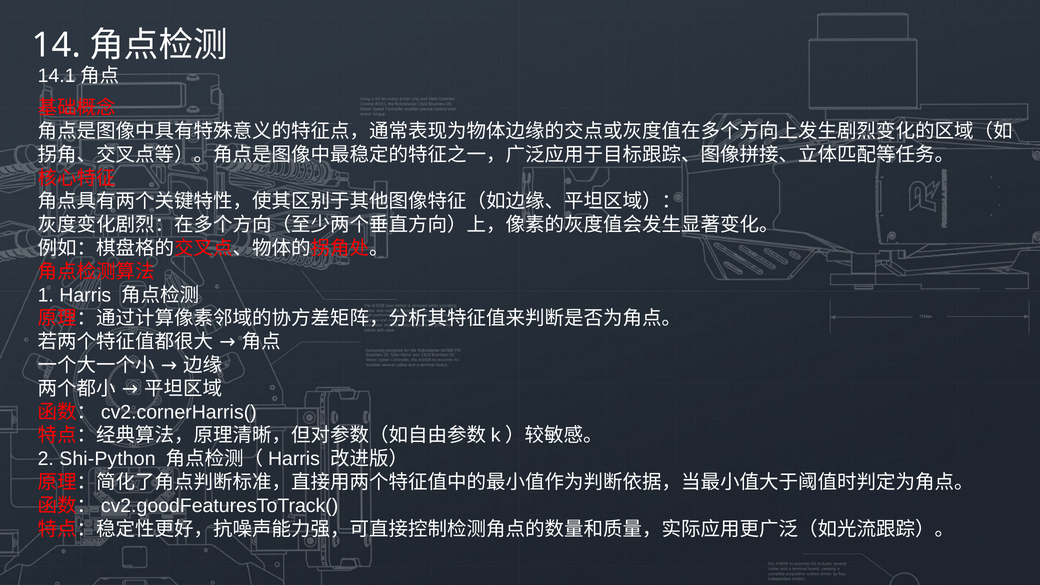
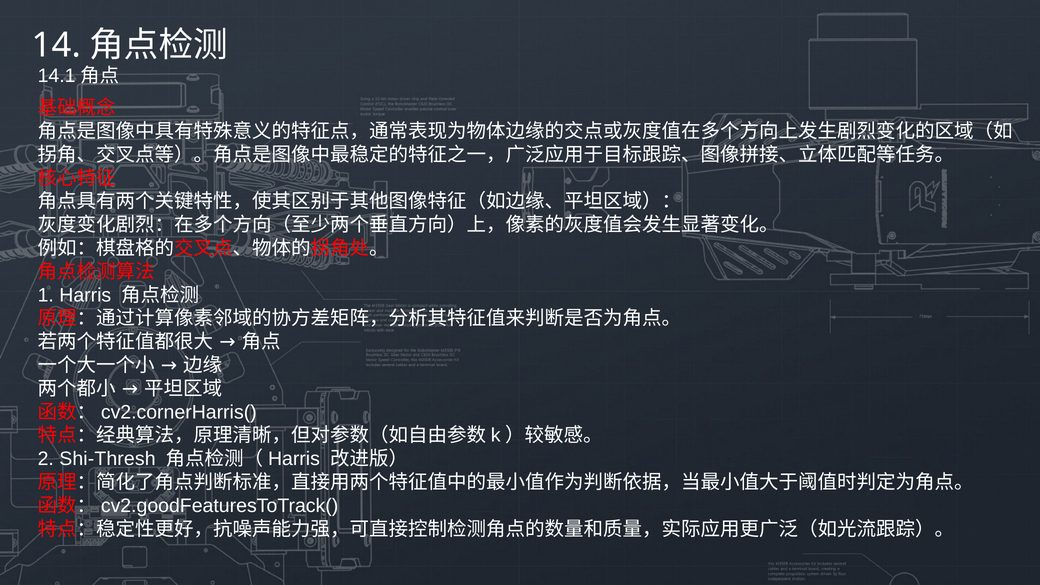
Shi-Python: Shi-Python -> Shi-Thresh
